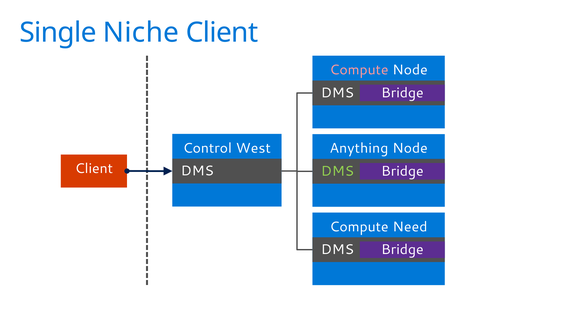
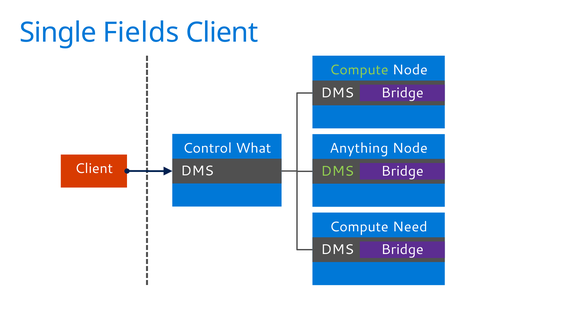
Niche: Niche -> Fields
Compute at (359, 70) colour: pink -> light green
West: West -> What
